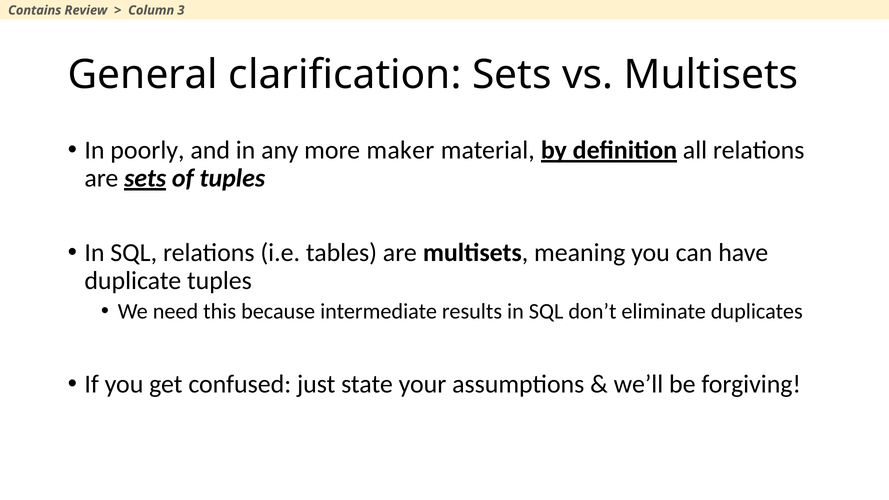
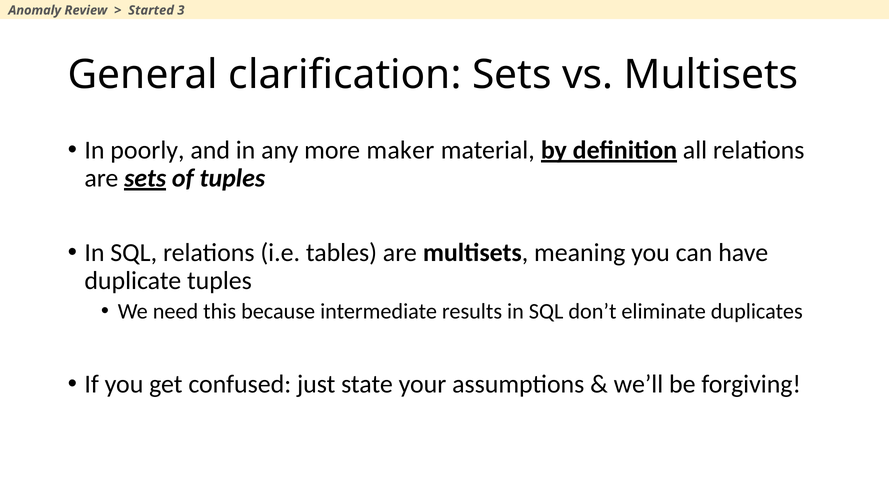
Contains: Contains -> Anomaly
Column: Column -> Started
